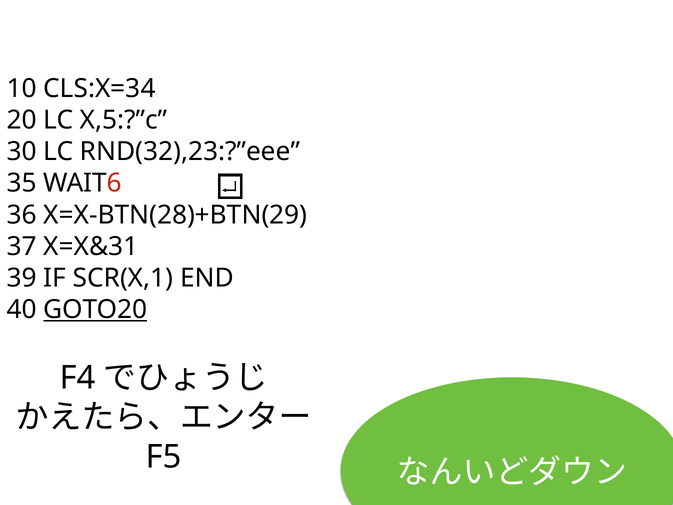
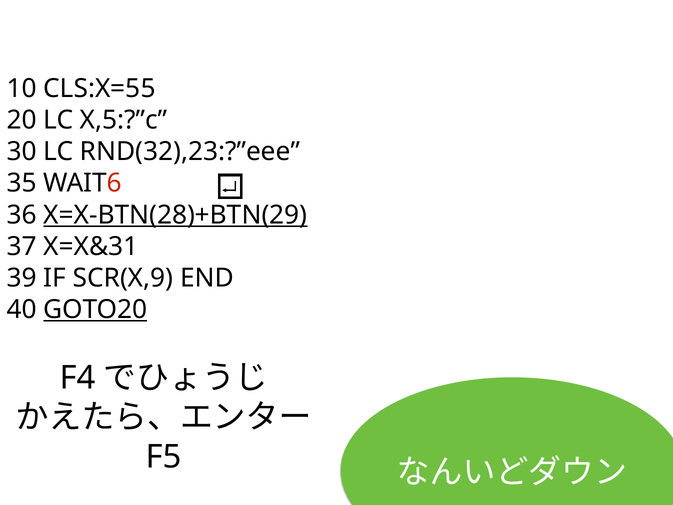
CLS:X=34: CLS:X=34 -> CLS:X=55
X=X-BTN(28)+BTN(29 underline: none -> present
SCR(X,1: SCR(X,1 -> SCR(X,9
